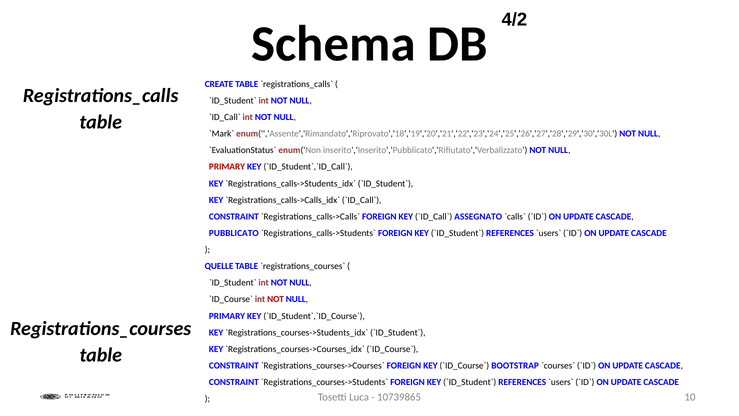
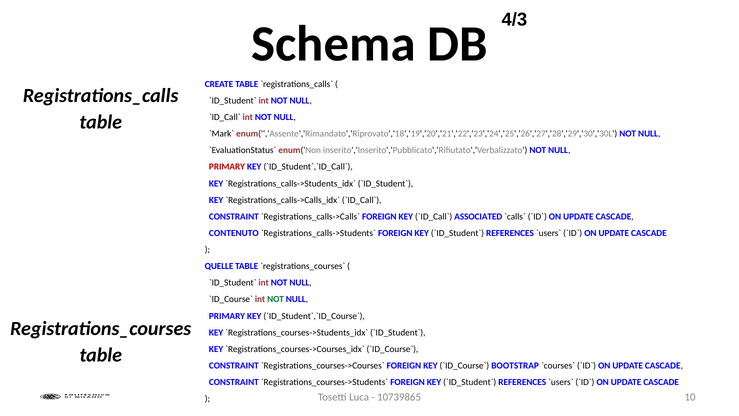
4/2: 4/2 -> 4/3
ASSEGNATO: ASSEGNATO -> ASSOCIATED
PUBBLICATO: PUBBLICATO -> CONTENUTO
NOT at (276, 299) colour: red -> green
